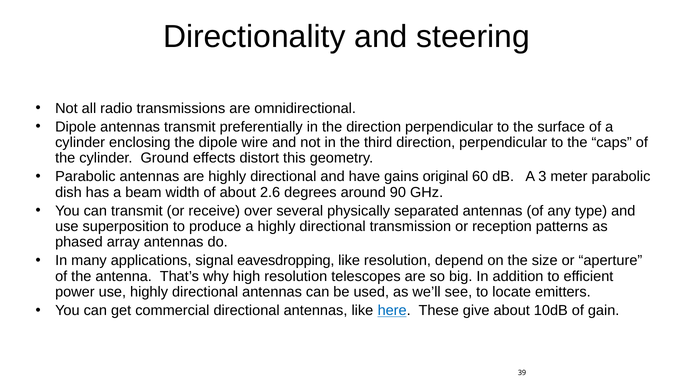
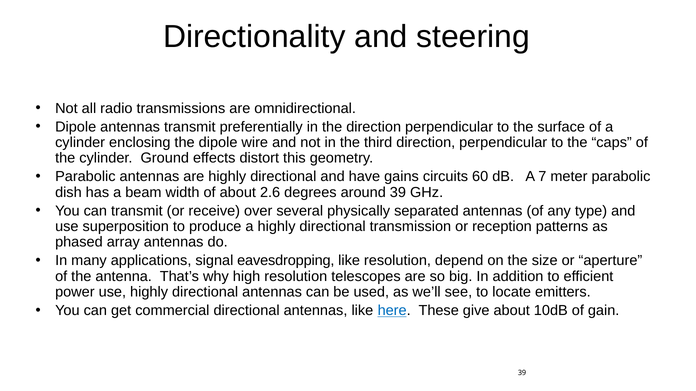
original: original -> circuits
3: 3 -> 7
around 90: 90 -> 39
